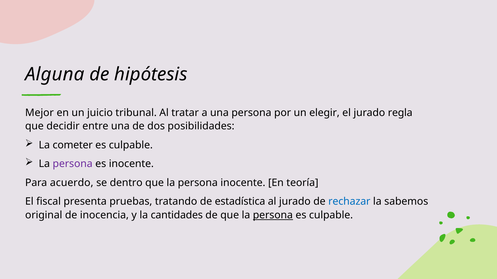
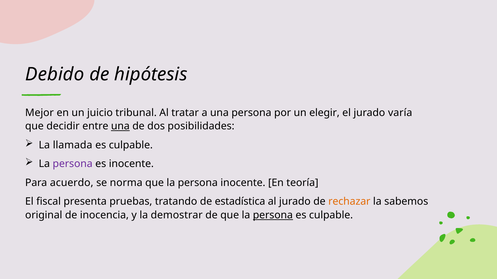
Alguna: Alguna -> Debido
regla: regla -> varía
una at (120, 126) underline: none -> present
cometer: cometer -> llamada
dentro: dentro -> norma
rechazar colour: blue -> orange
cantidades: cantidades -> demostrar
